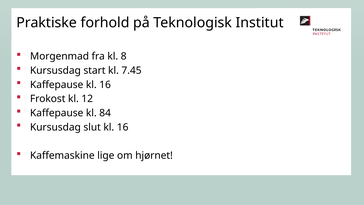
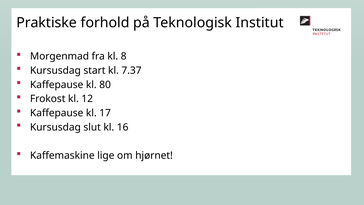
7.45: 7.45 -> 7.37
Kaffepause kl 16: 16 -> 80
84: 84 -> 17
